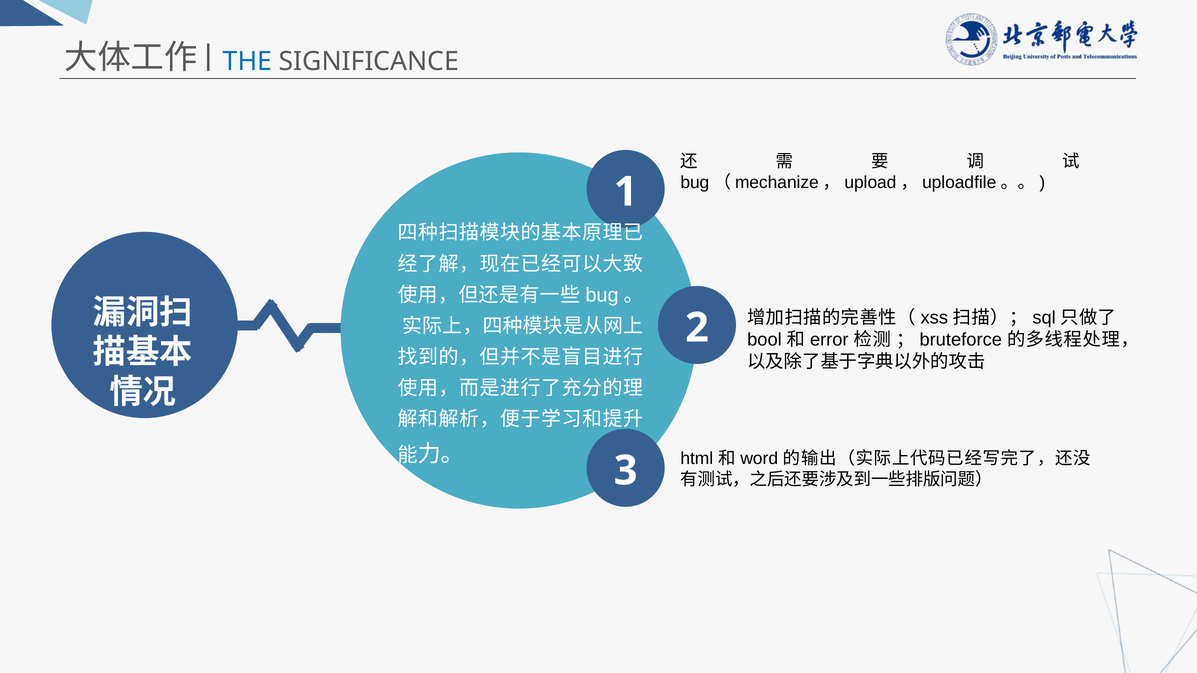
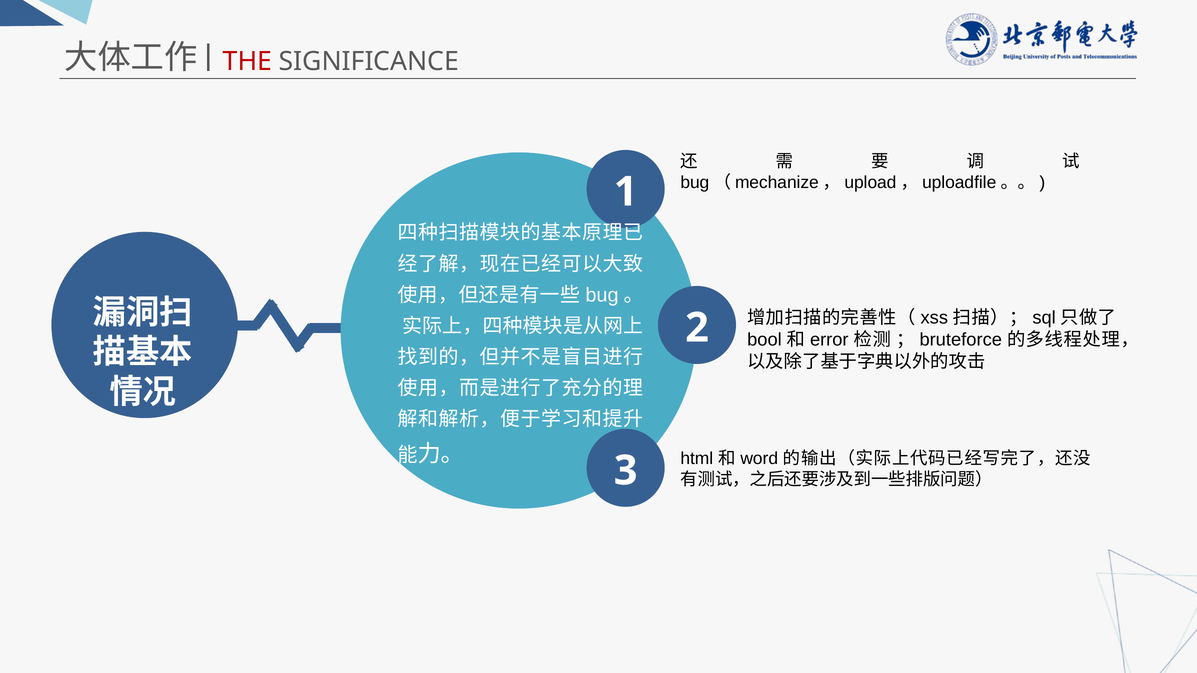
THE colour: blue -> red
